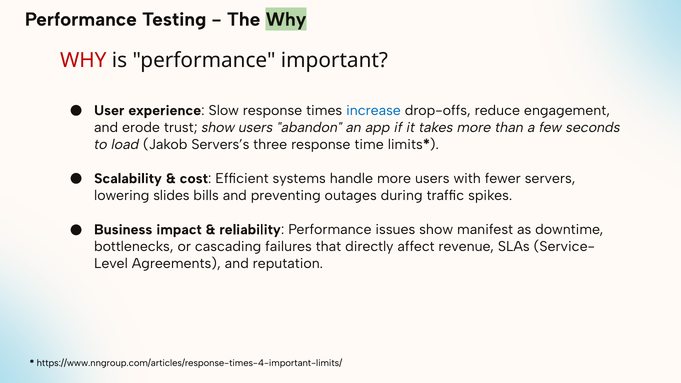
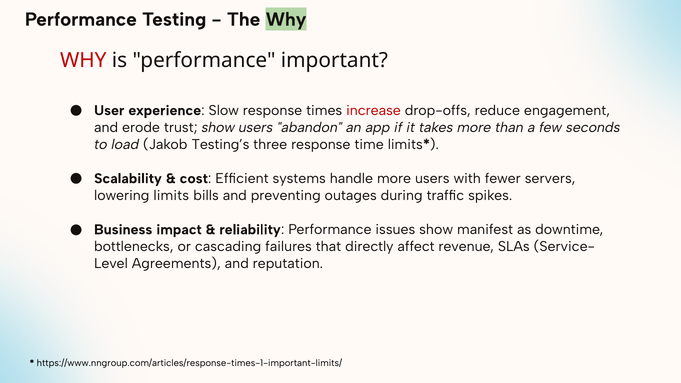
increase colour: blue -> red
Servers’s: Servers’s -> Testing’s
slides: slides -> limits
https://www.nngroup.com/articles/response-times-4-important-limits/: https://www.nngroup.com/articles/response-times-4-important-limits/ -> https://www.nngroup.com/articles/response-times-1-important-limits/
